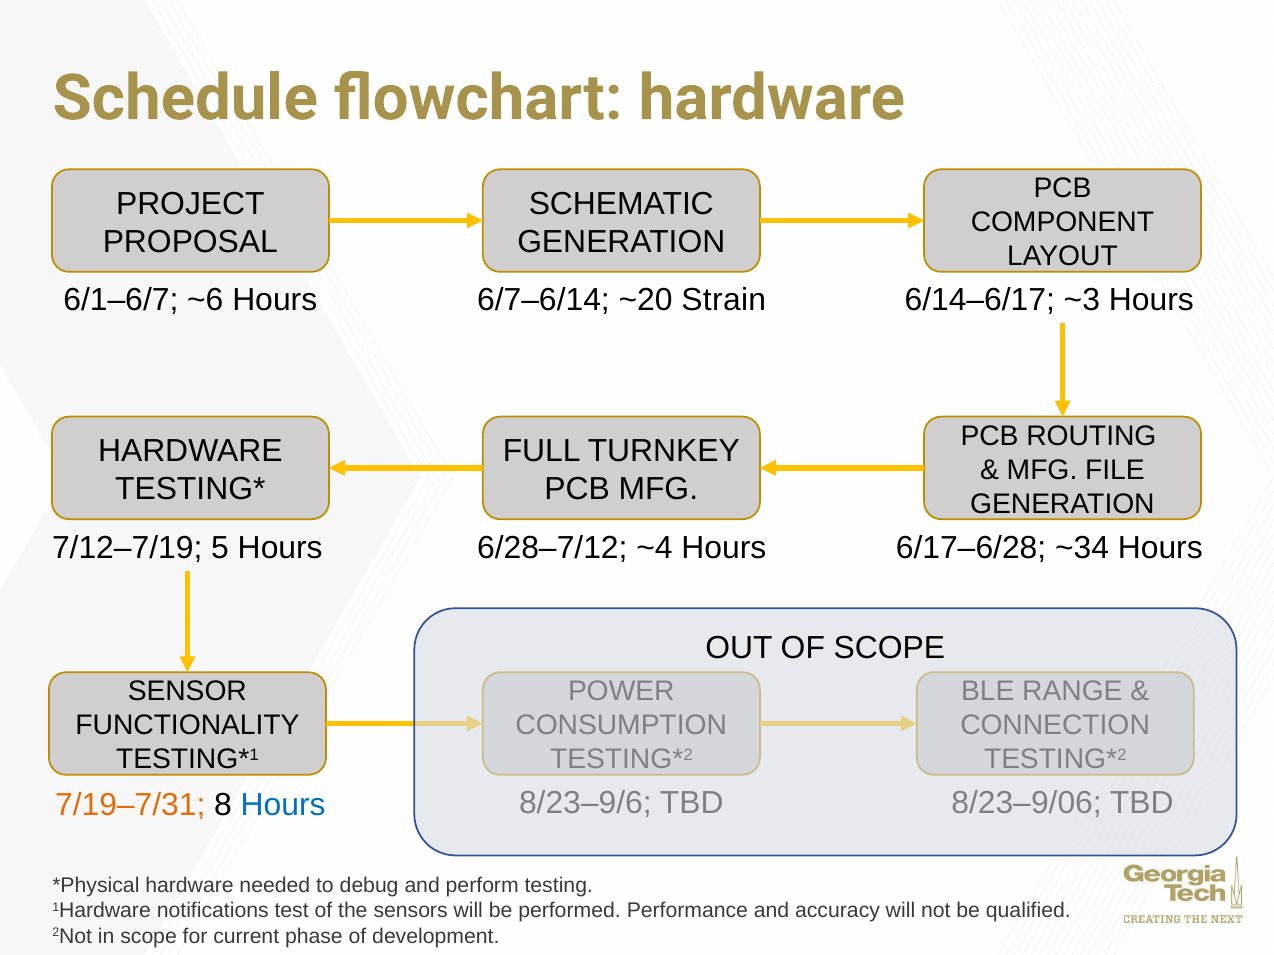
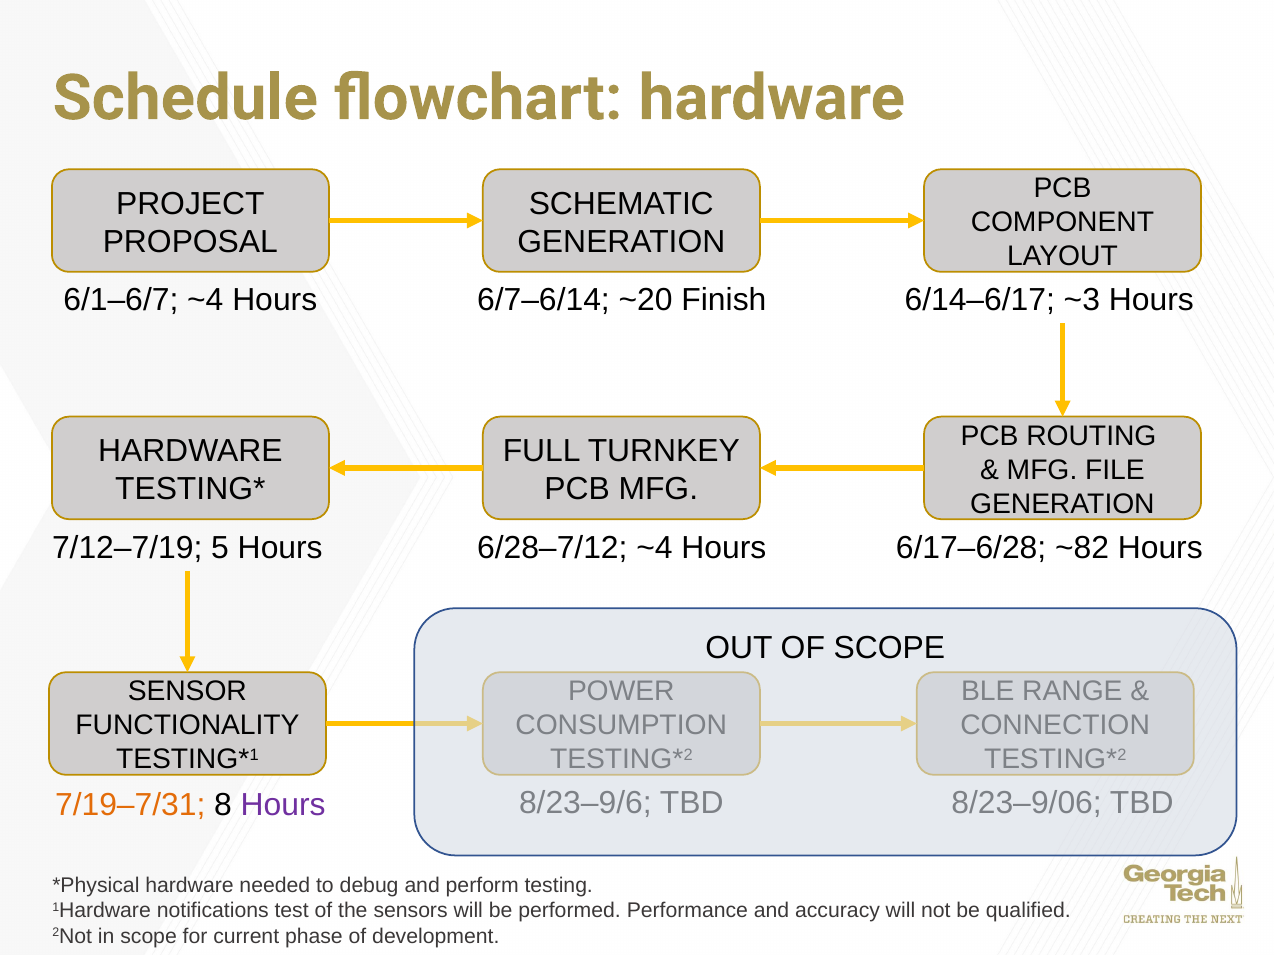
6/1–6/7 ~6: ~6 -> ~4
Strain: Strain -> Finish
~34: ~34 -> ~82
Hours at (283, 806) colour: blue -> purple
